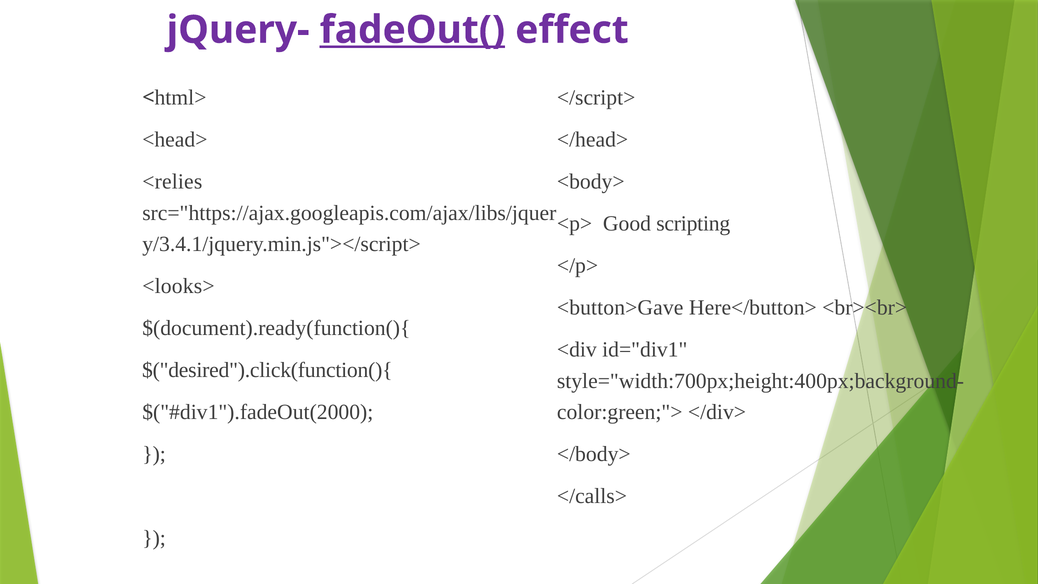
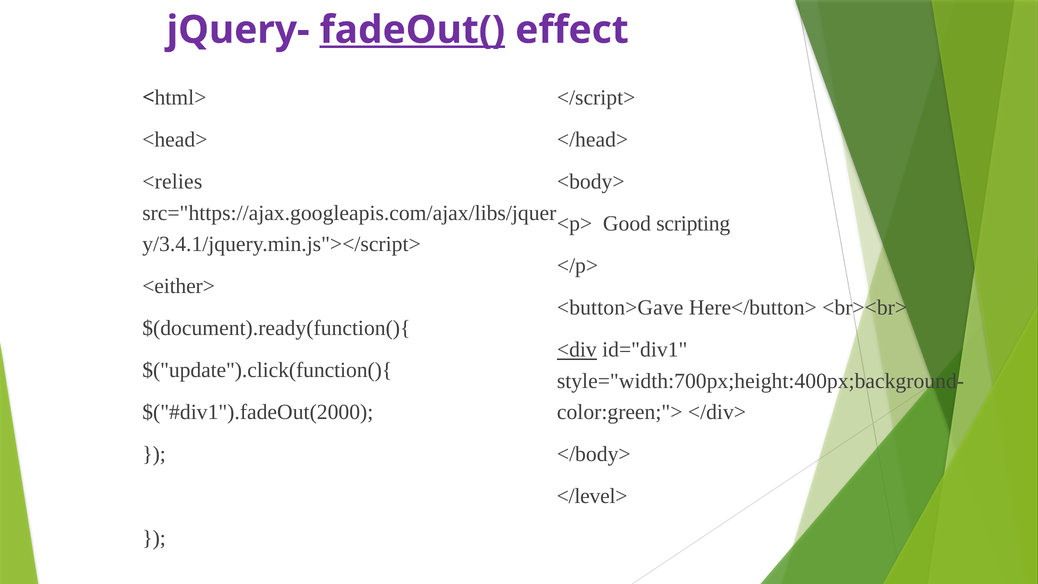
<looks>: <looks> -> <either>
<div underline: none -> present
$("desired").click(function(){: $("desired").click(function(){ -> $("update").click(function(){
</calls>: </calls> -> </level>
